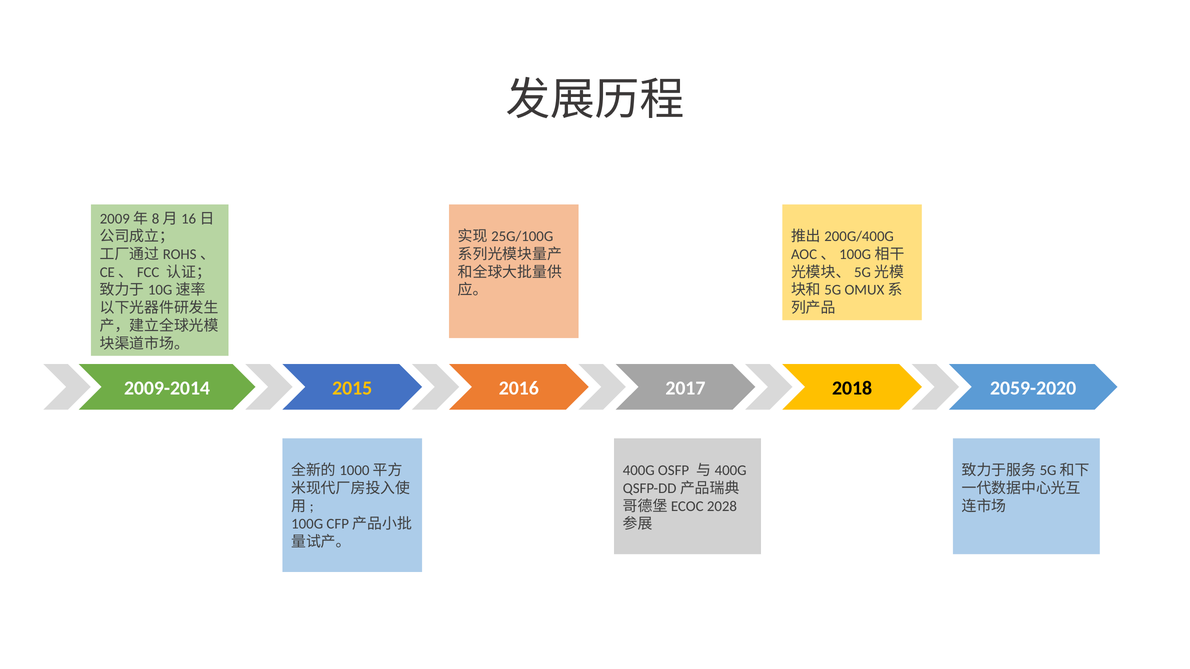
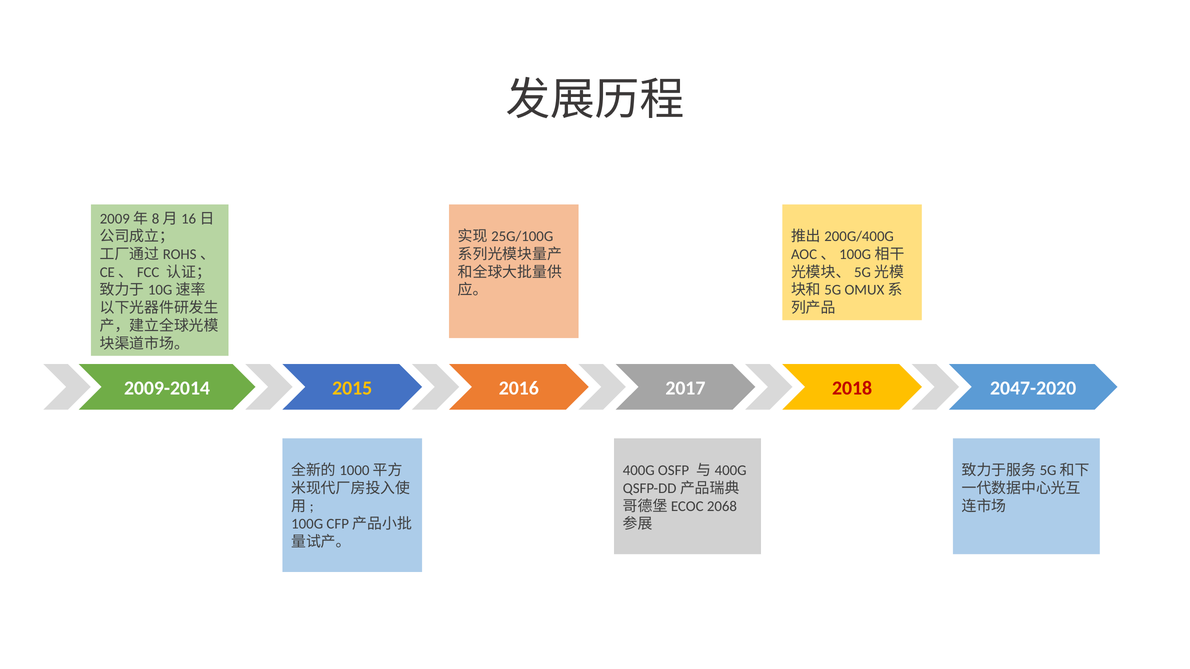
2018 colour: black -> red
2059-2020: 2059-2020 -> 2047-2020
2028: 2028 -> 2068
